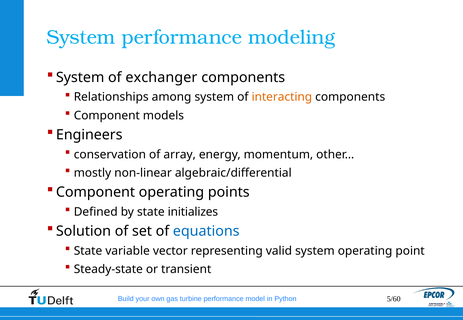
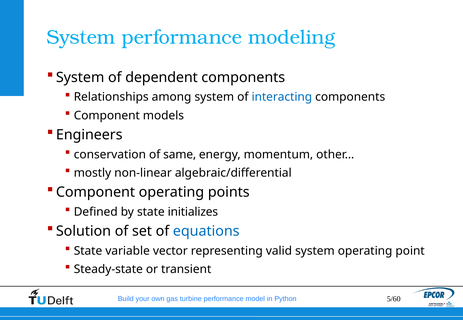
exchanger: exchanger -> dependent
interacting colour: orange -> blue
array: array -> same
